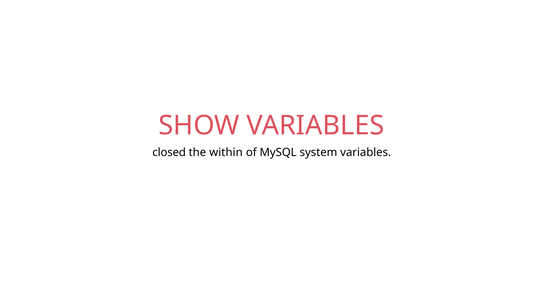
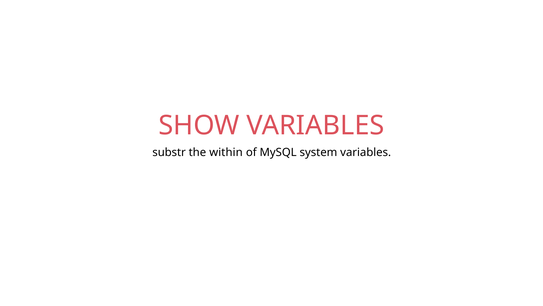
closed: closed -> substr
